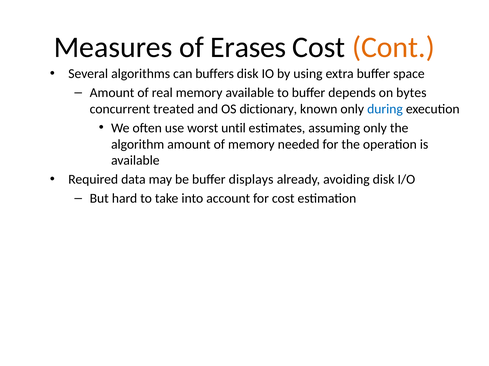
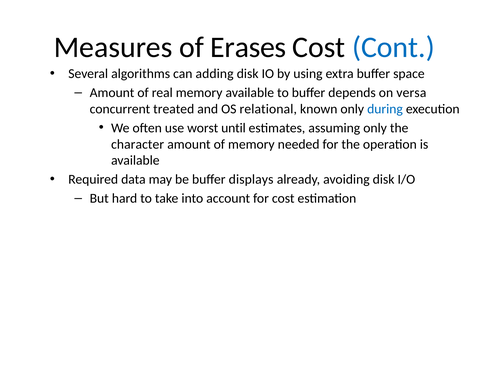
Cont colour: orange -> blue
buffers: buffers -> adding
bytes: bytes -> versa
dictionary: dictionary -> relational
algorithm: algorithm -> character
